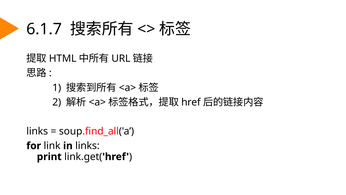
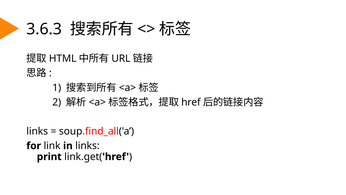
6.1.7: 6.1.7 -> 3.6.3
